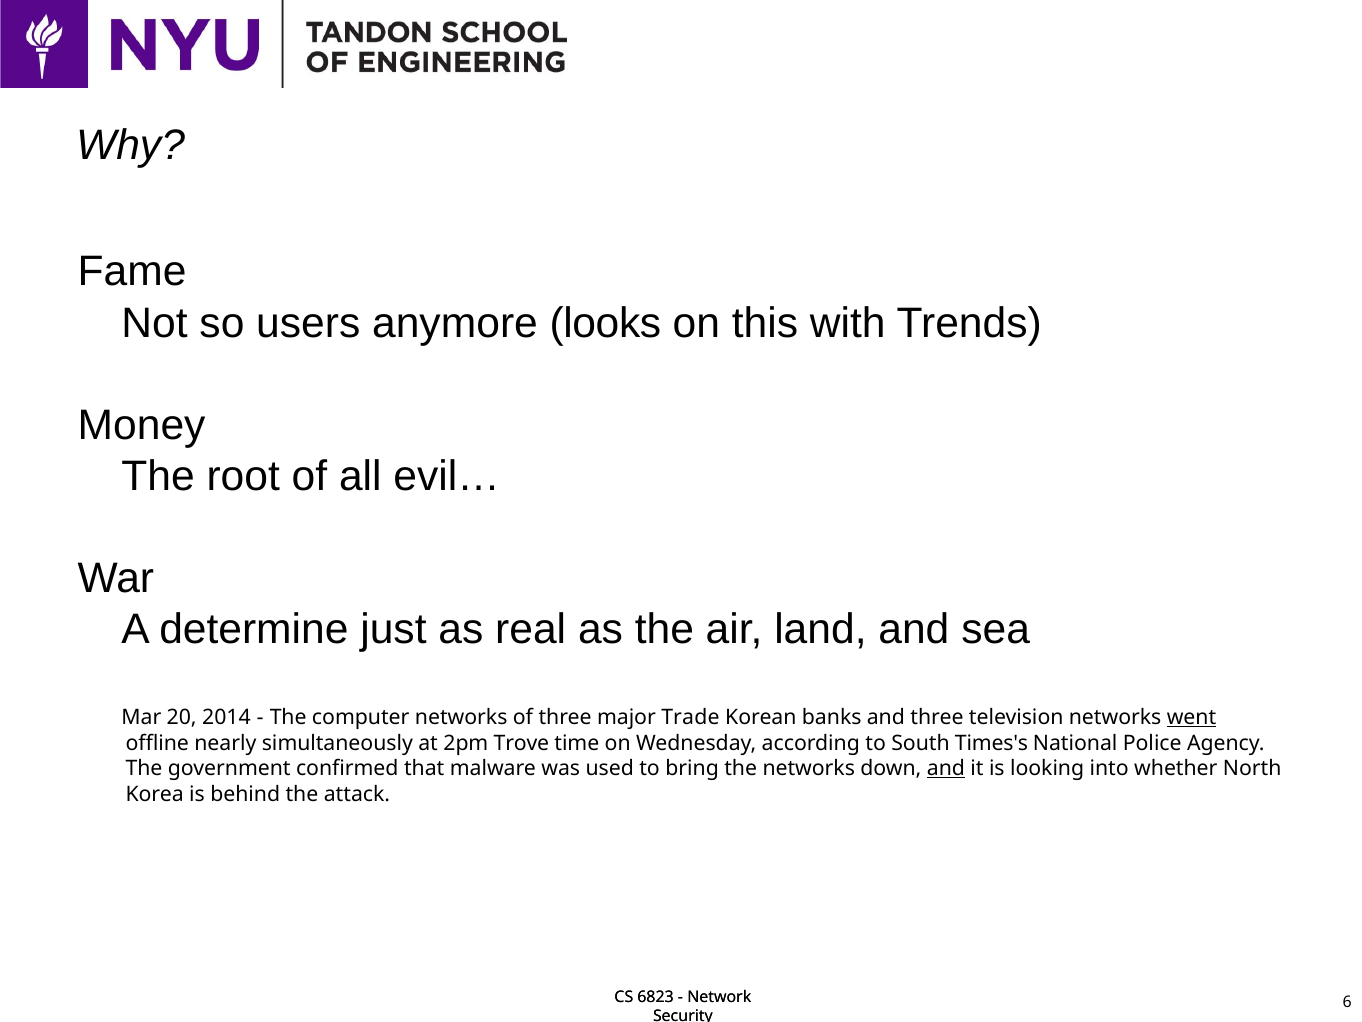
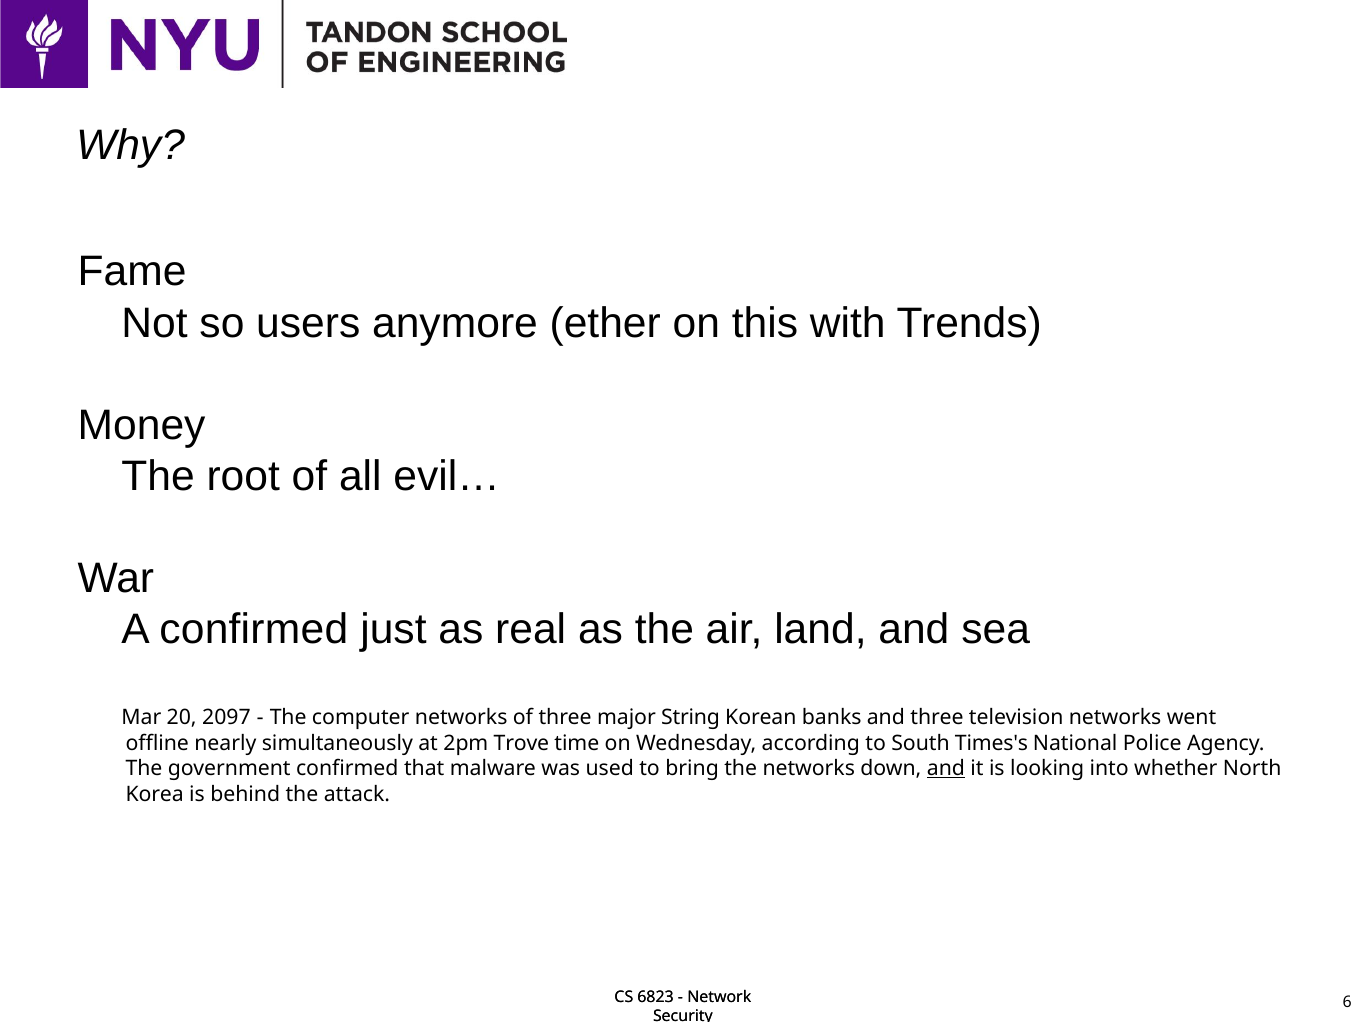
looks: looks -> ether
A determine: determine -> confirmed
2014: 2014 -> 2097
Trade: Trade -> String
went underline: present -> none
